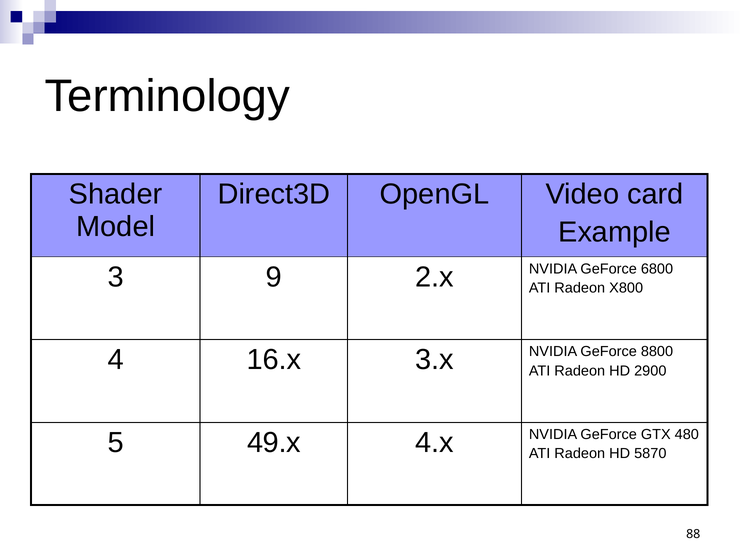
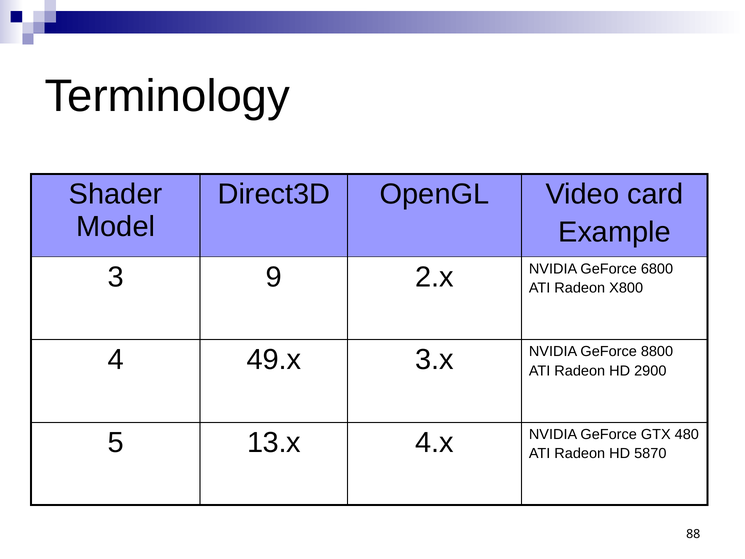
16.x: 16.x -> 49.x
49.x: 49.x -> 13.x
